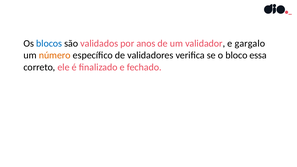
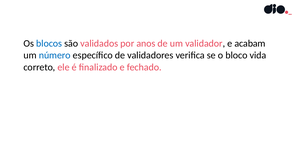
gargalo: gargalo -> acabam
número colour: orange -> blue
essa: essa -> vida
